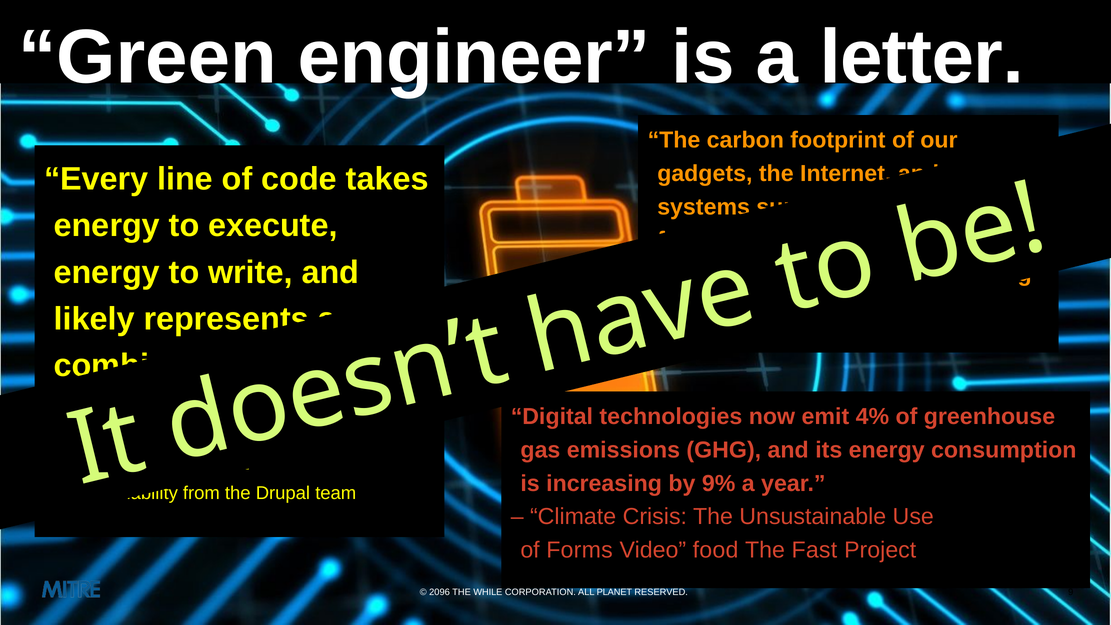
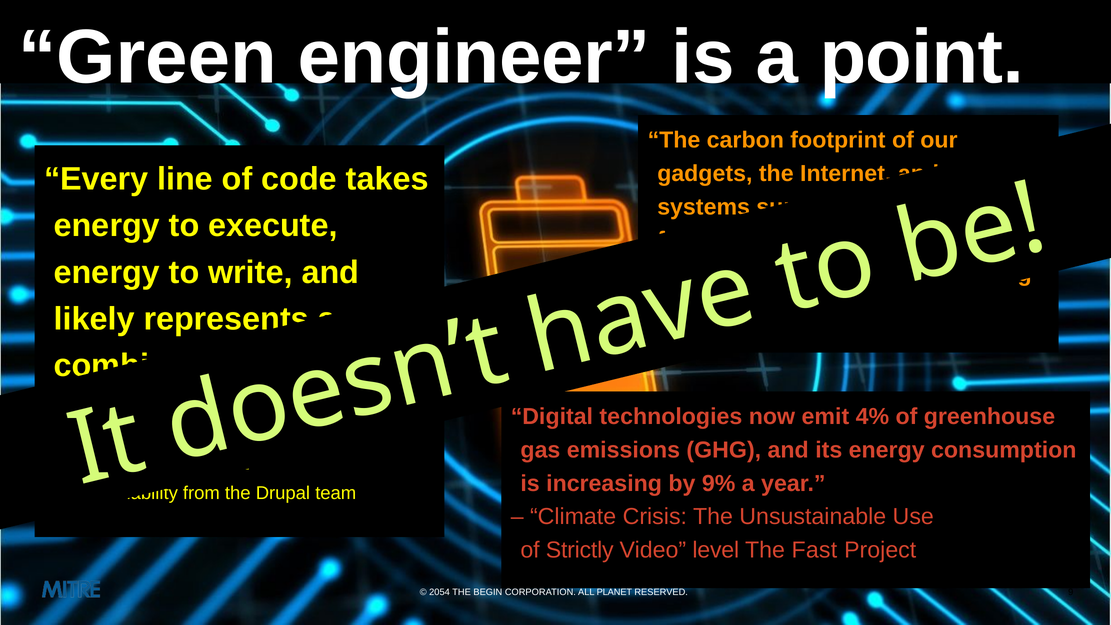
letter: letter -> point
Forms: Forms -> Strictly
food: food -> level
2096: 2096 -> 2054
WHILE: WHILE -> BEGIN
